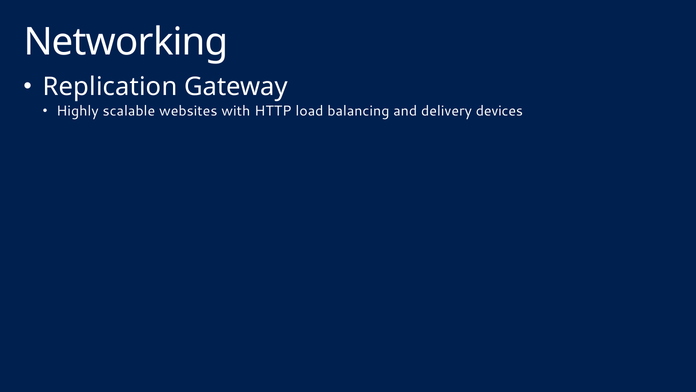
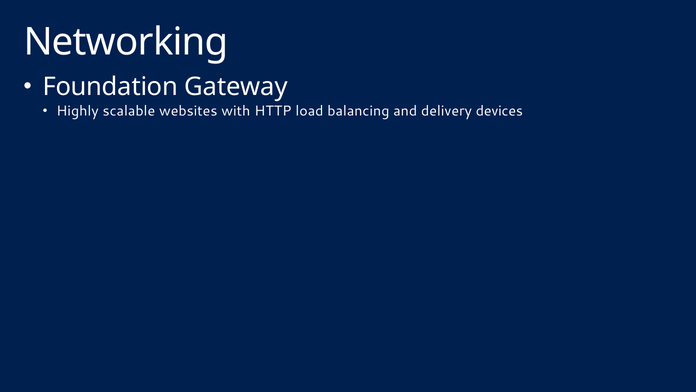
Replication: Replication -> Foundation
